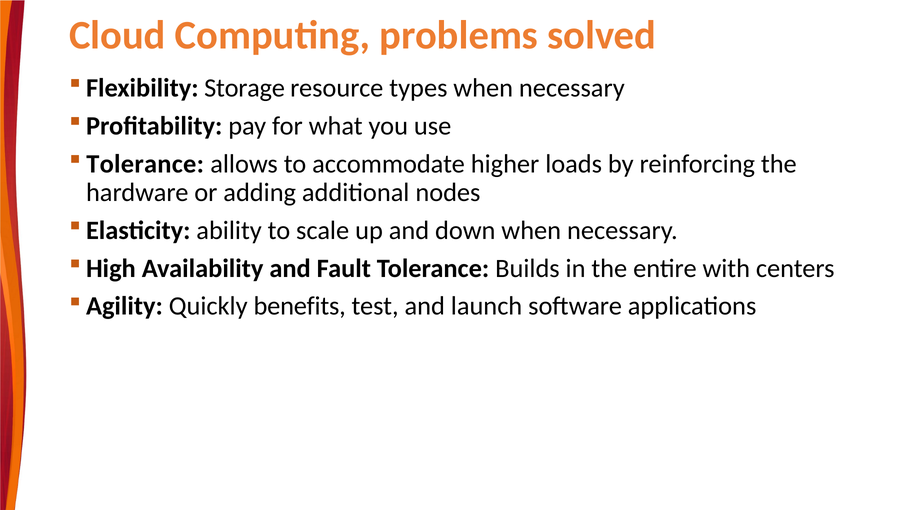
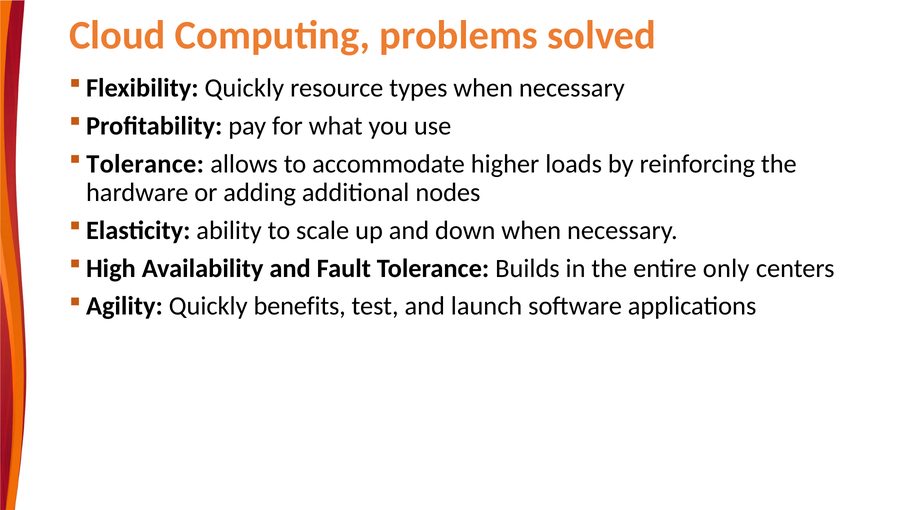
Flexibility Storage: Storage -> Quickly
with: with -> only
